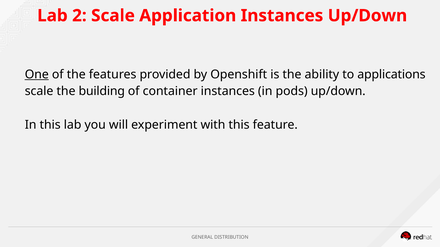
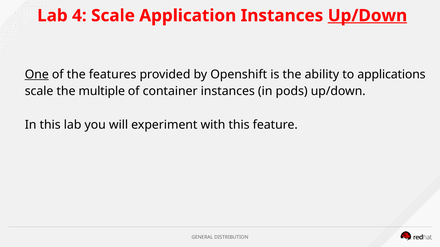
2: 2 -> 4
Up/Down at (367, 16) underline: none -> present
building: building -> multiple
